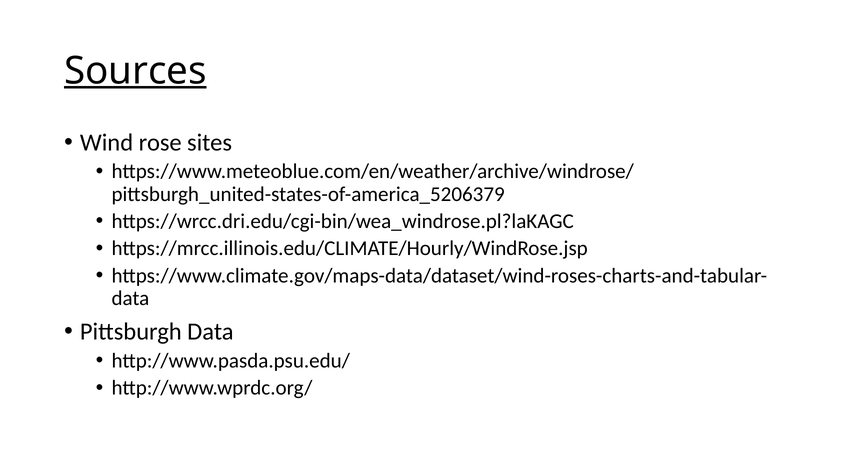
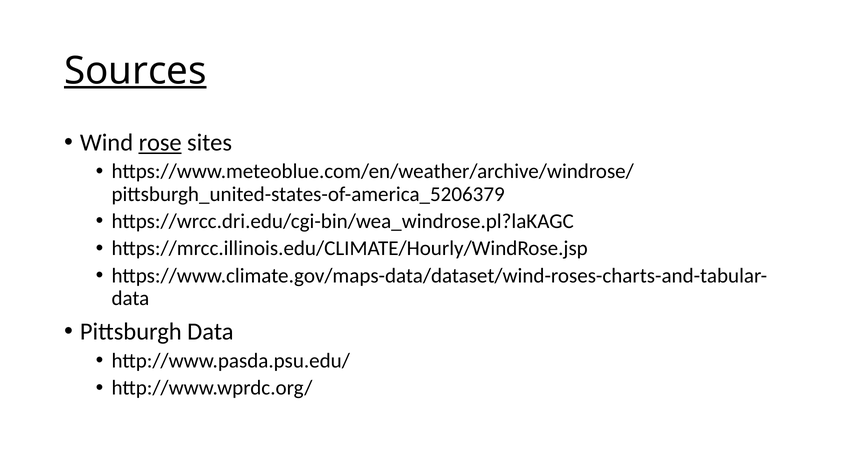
rose underline: none -> present
